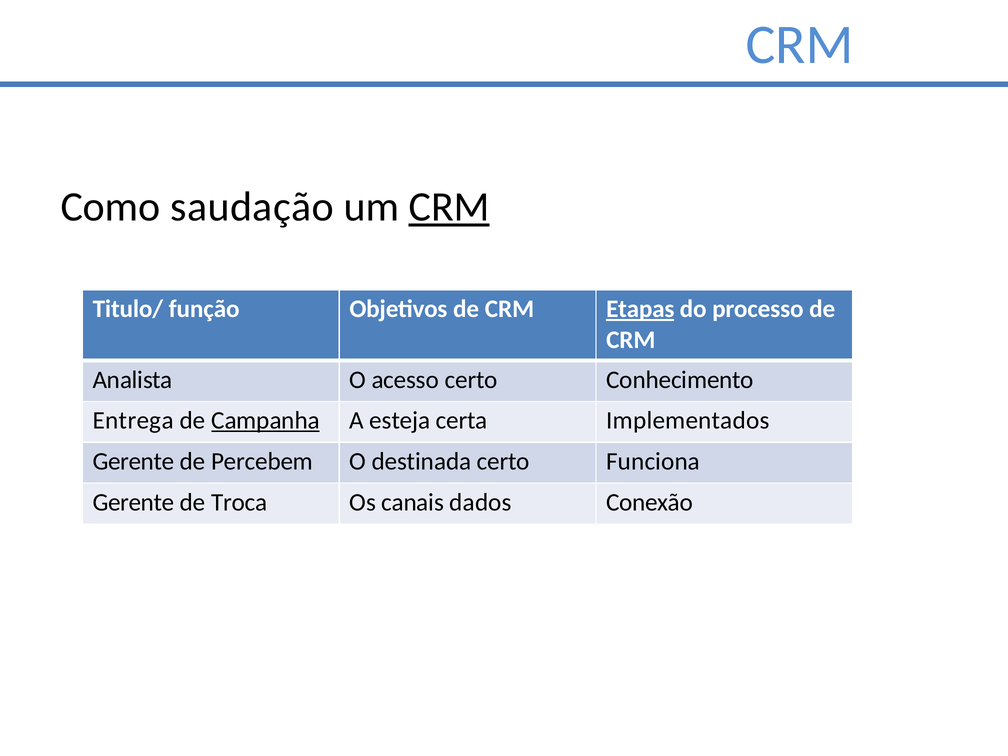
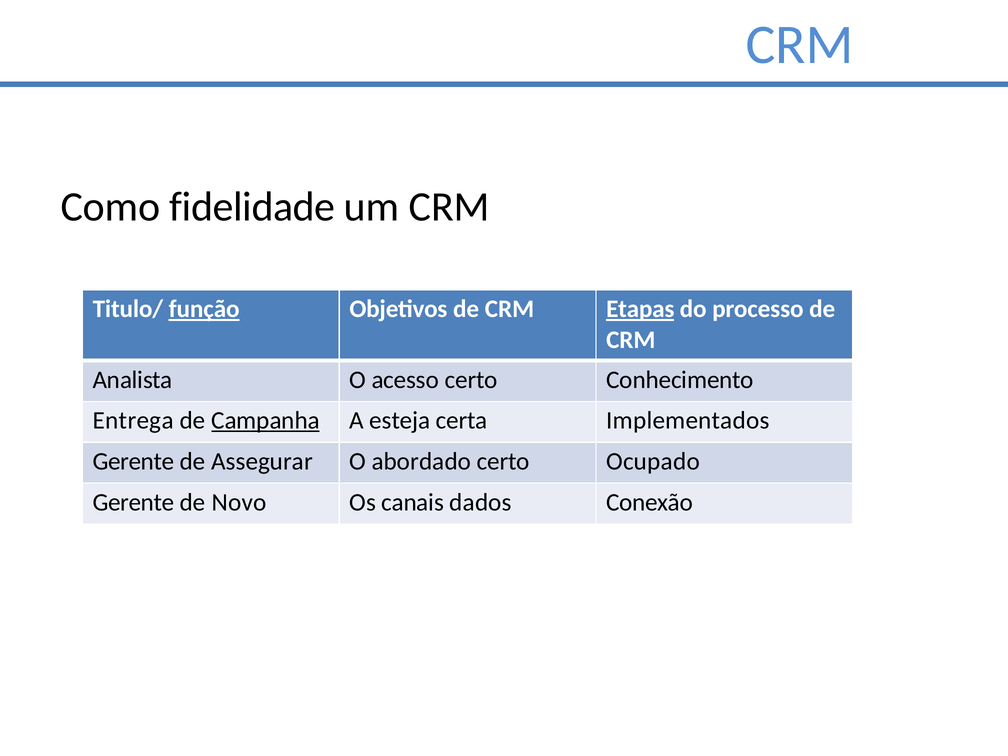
saudação: saudação -> fidelidade
CRM at (449, 207) underline: present -> none
função underline: none -> present
Percebem: Percebem -> Assegurar
destinada: destinada -> abordado
Funciona: Funciona -> Ocupado
Troca: Troca -> Novo
